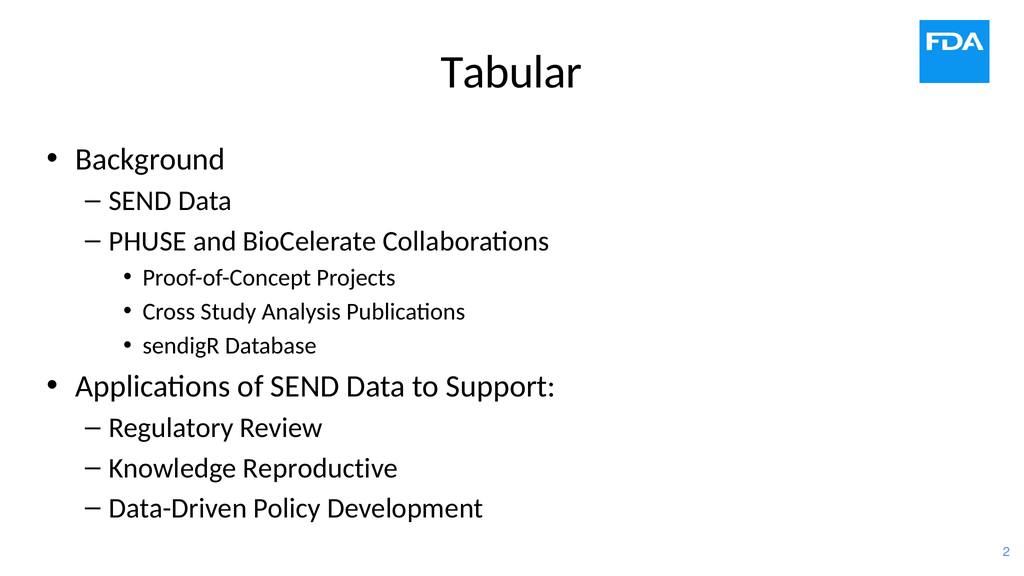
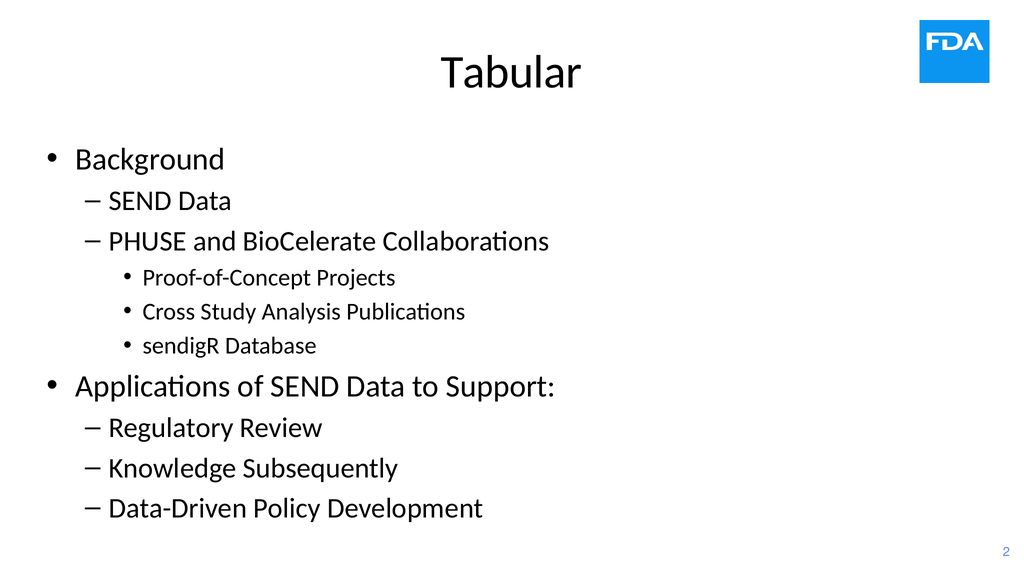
Reproductive: Reproductive -> Subsequently
